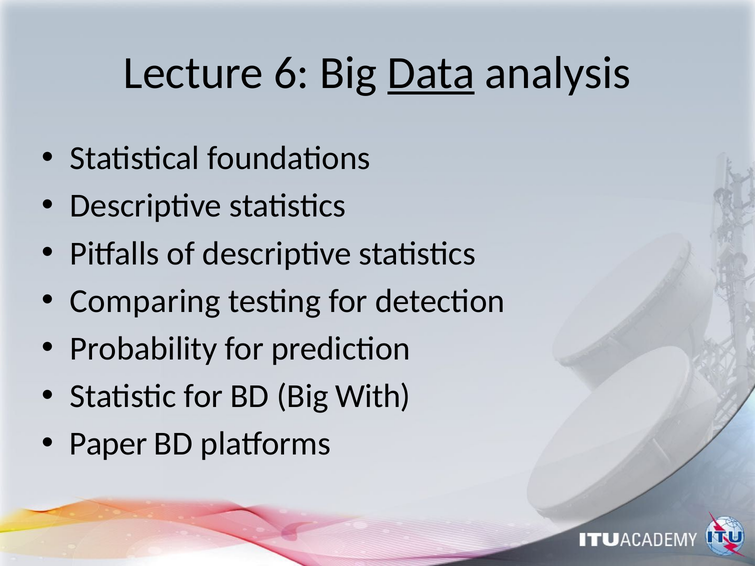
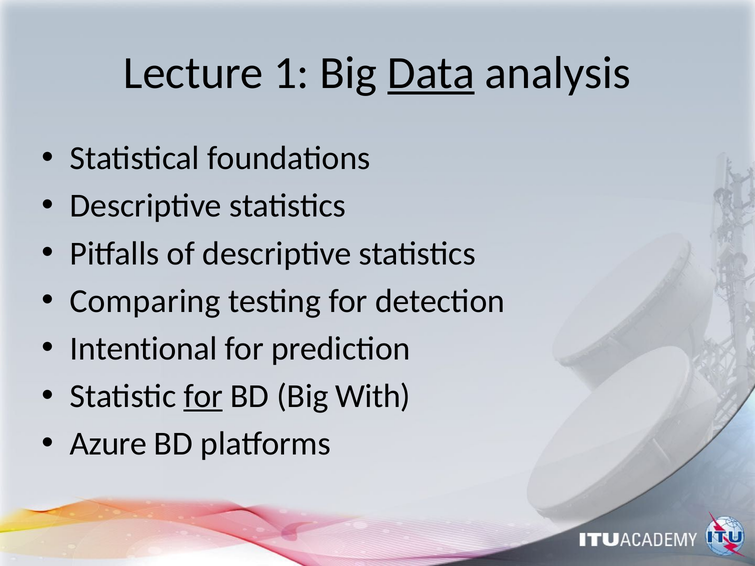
6: 6 -> 1
Probability: Probability -> Intentional
for at (203, 396) underline: none -> present
Paper: Paper -> Azure
